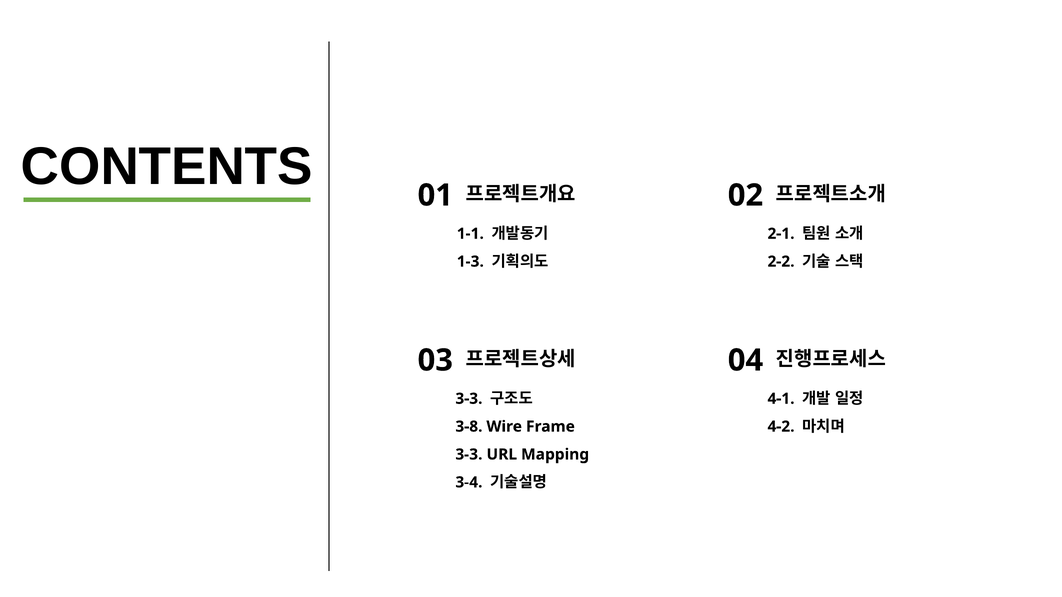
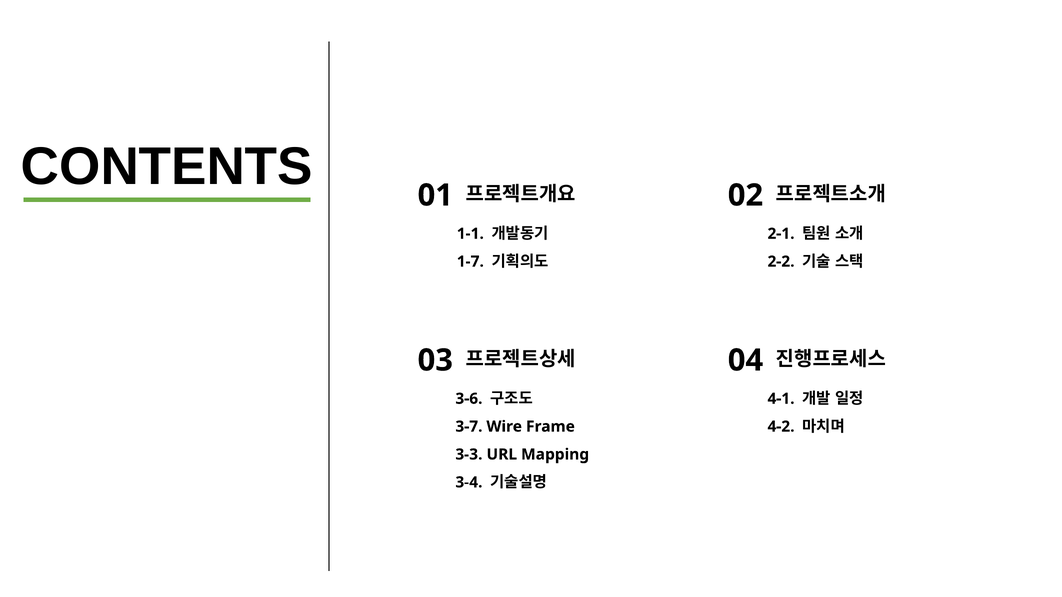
1-3: 1-3 -> 1-7
3-3 at (469, 399): 3-3 -> 3-6
3-8: 3-8 -> 3-7
